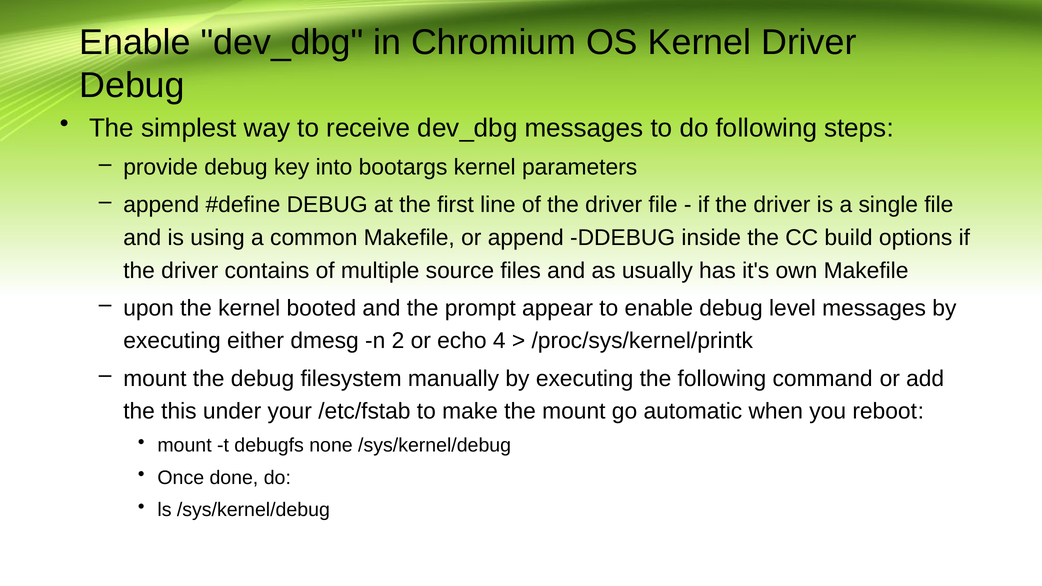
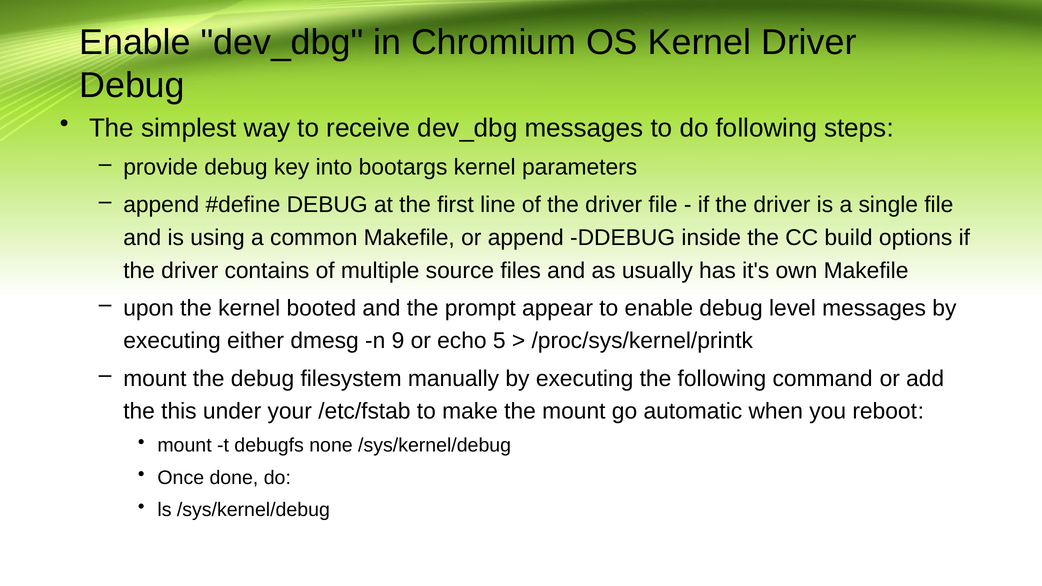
2: 2 -> 9
4: 4 -> 5
